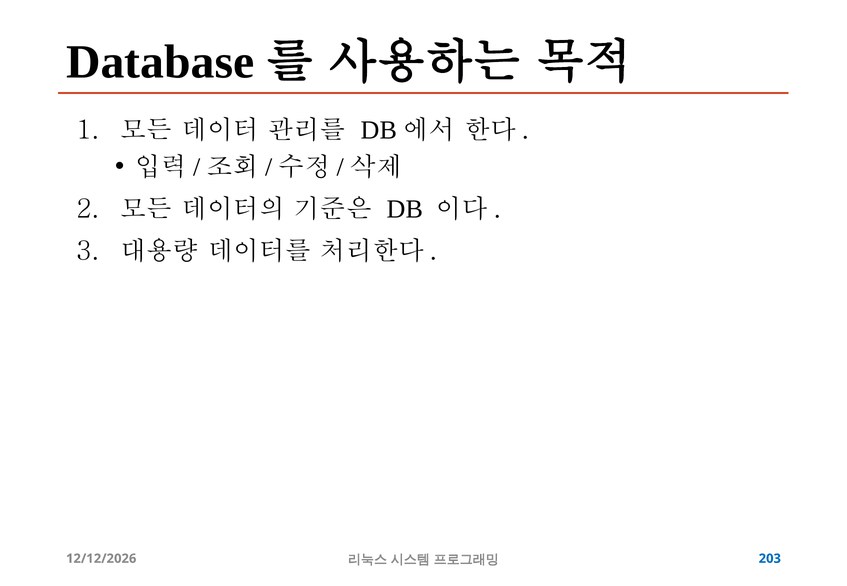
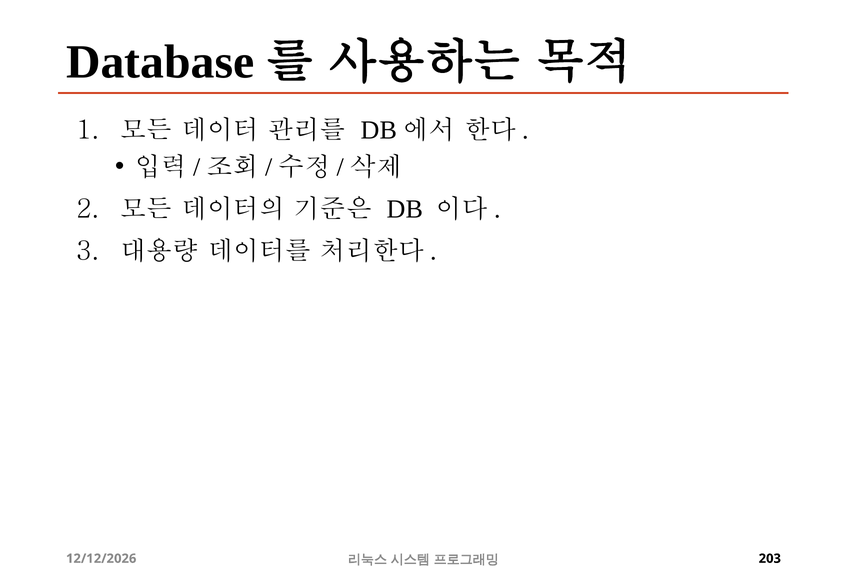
203 colour: blue -> black
